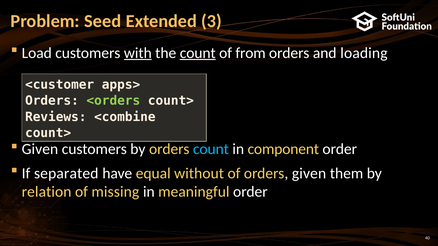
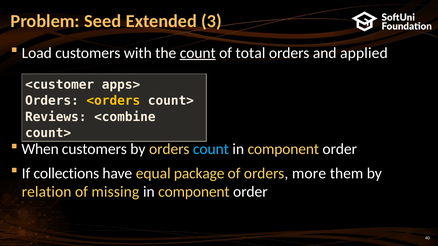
with underline: present -> none
from: from -> total
loading: loading -> applied
<orders colour: light green -> yellow
Given at (40, 149): Given -> When
separated: separated -> collections
without: without -> package
orders given: given -> more
meaningful at (194, 192): meaningful -> component
